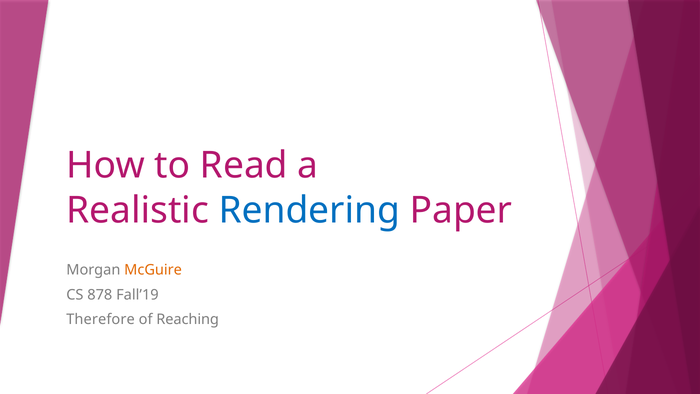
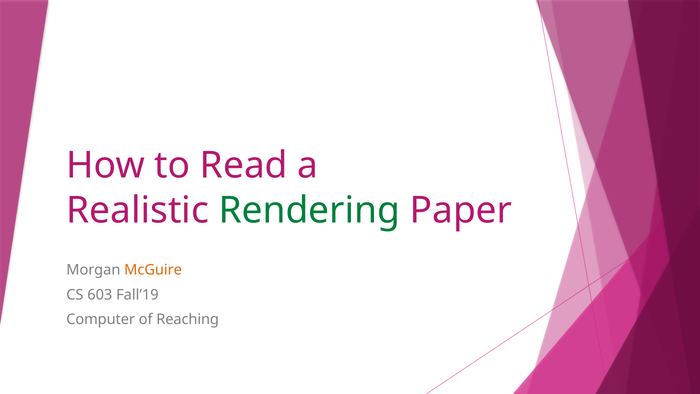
Rendering colour: blue -> green
878: 878 -> 603
Therefore: Therefore -> Computer
